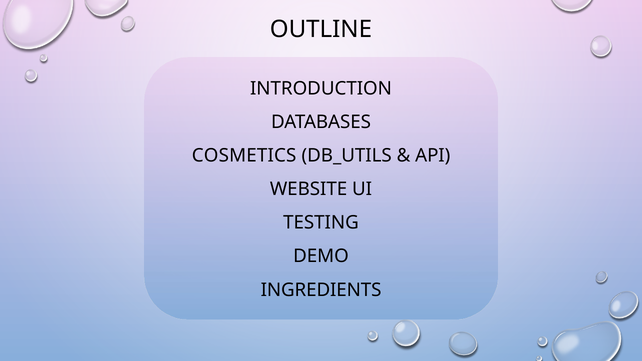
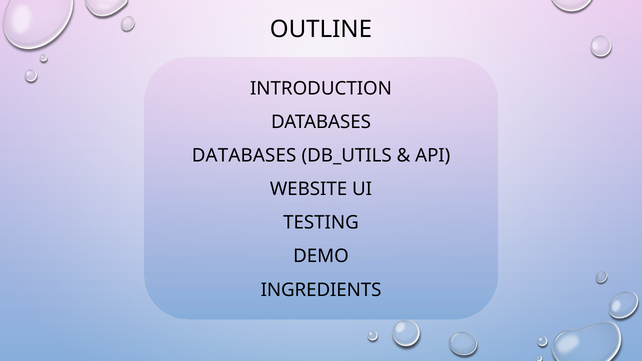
COSMETICS at (244, 156): COSMETICS -> DATABASES
